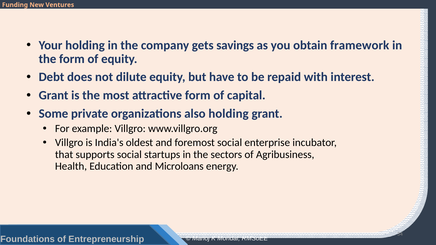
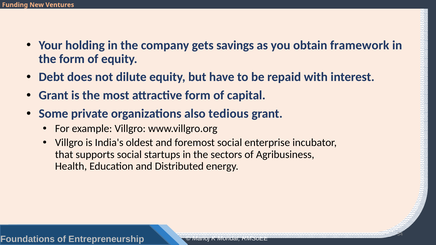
also holding: holding -> tedious
Microloans: Microloans -> Distributed
